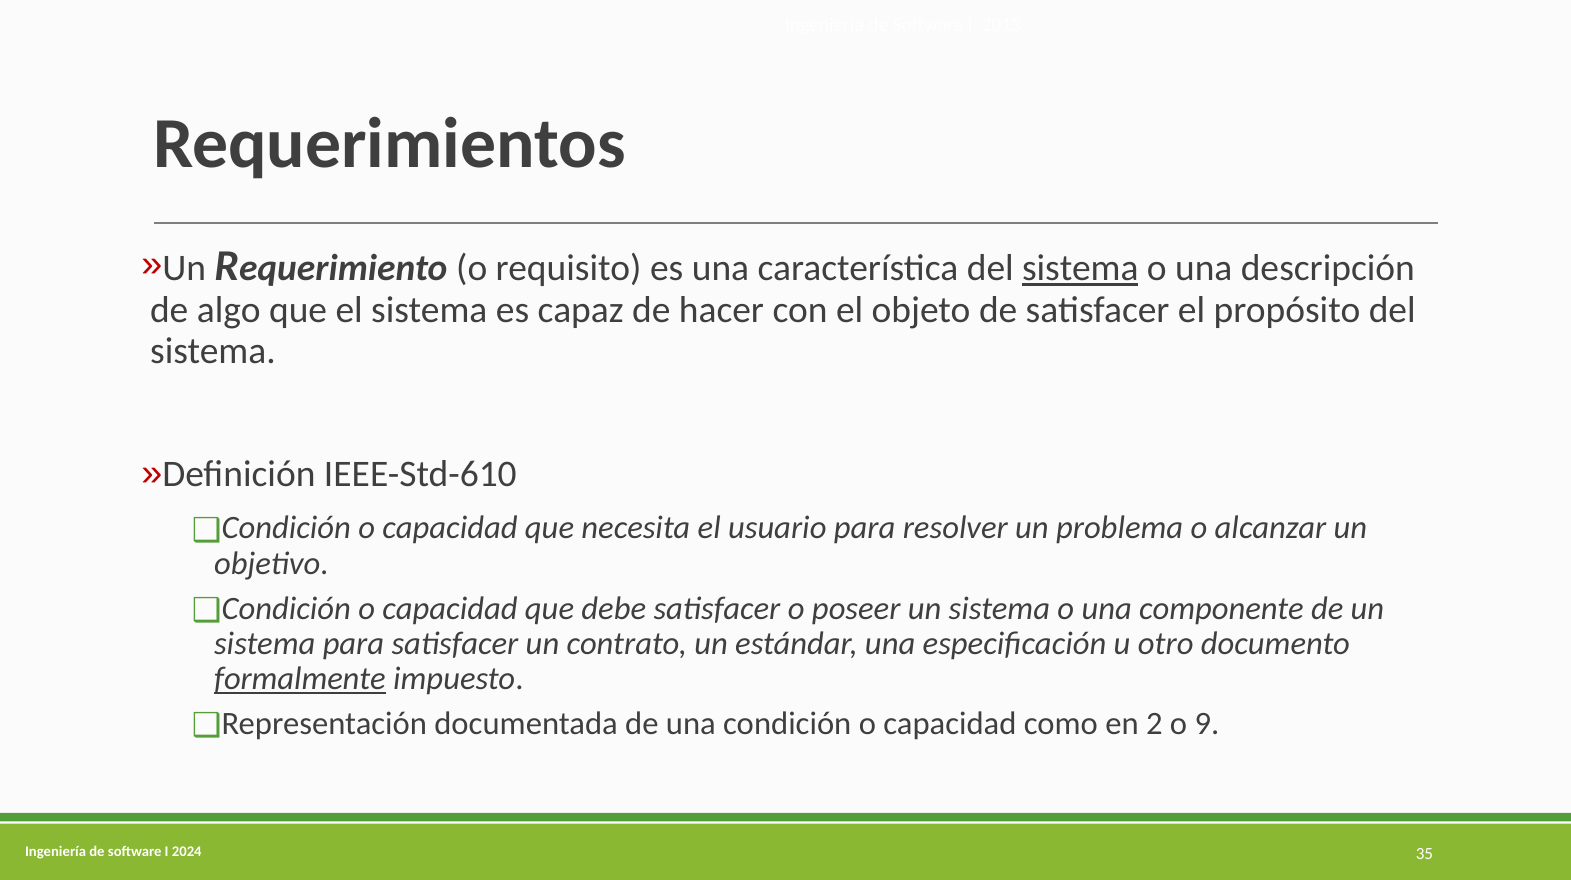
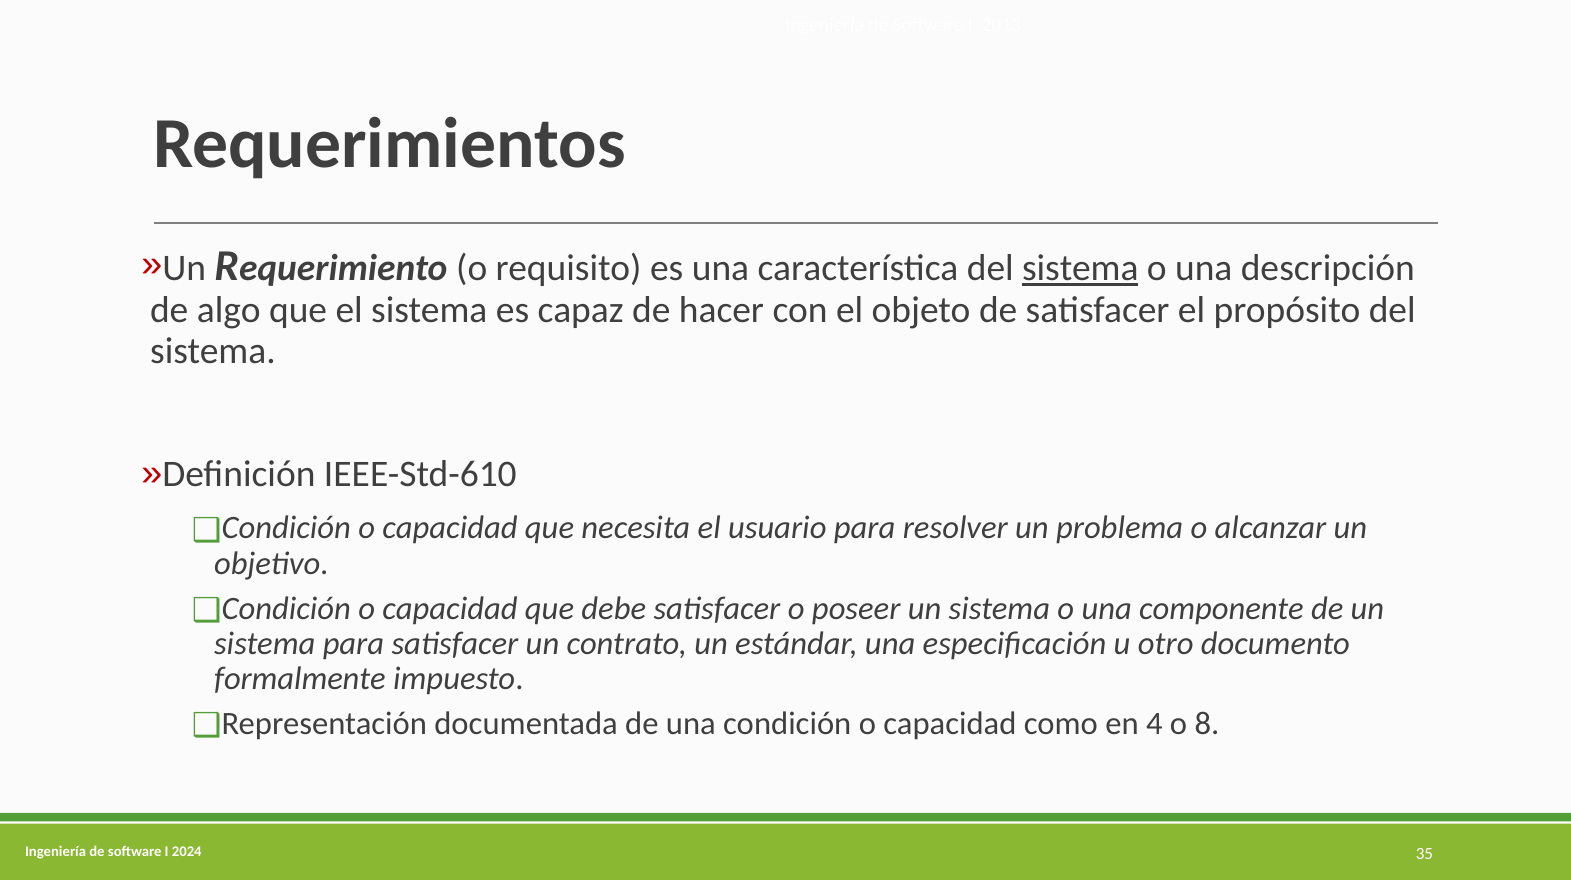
formalmente underline: present -> none
2: 2 -> 4
9: 9 -> 8
